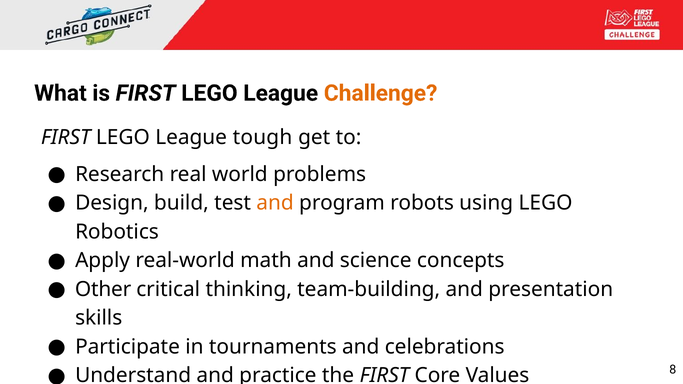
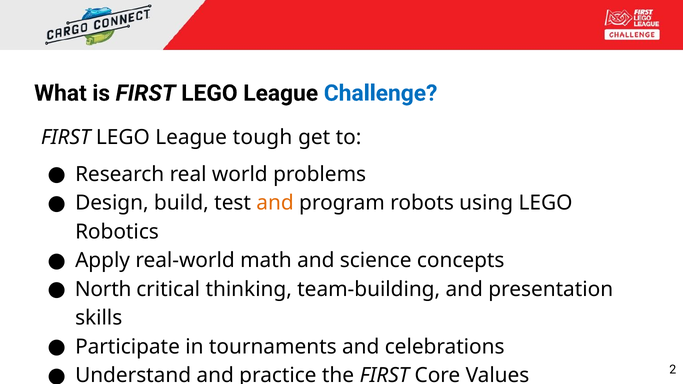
Challenge colour: orange -> blue
Other: Other -> North
8: 8 -> 2
